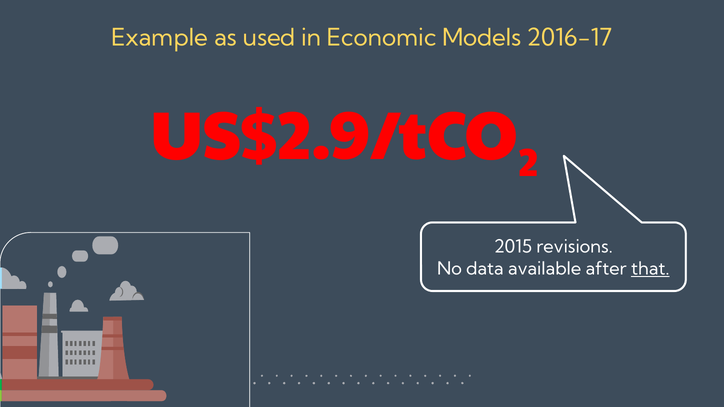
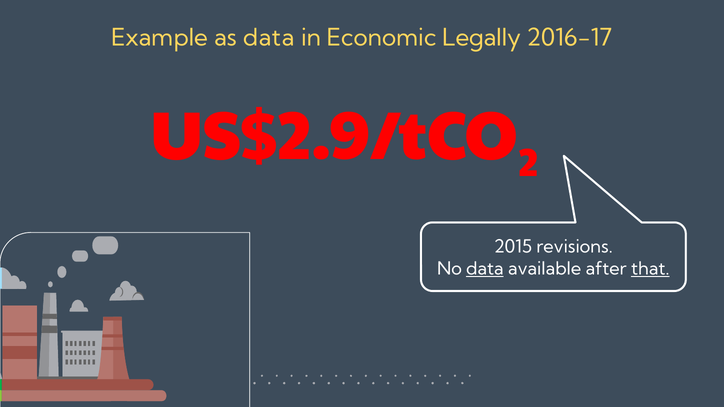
as used: used -> data
Models: Models -> Legally
data at (485, 269) underline: none -> present
